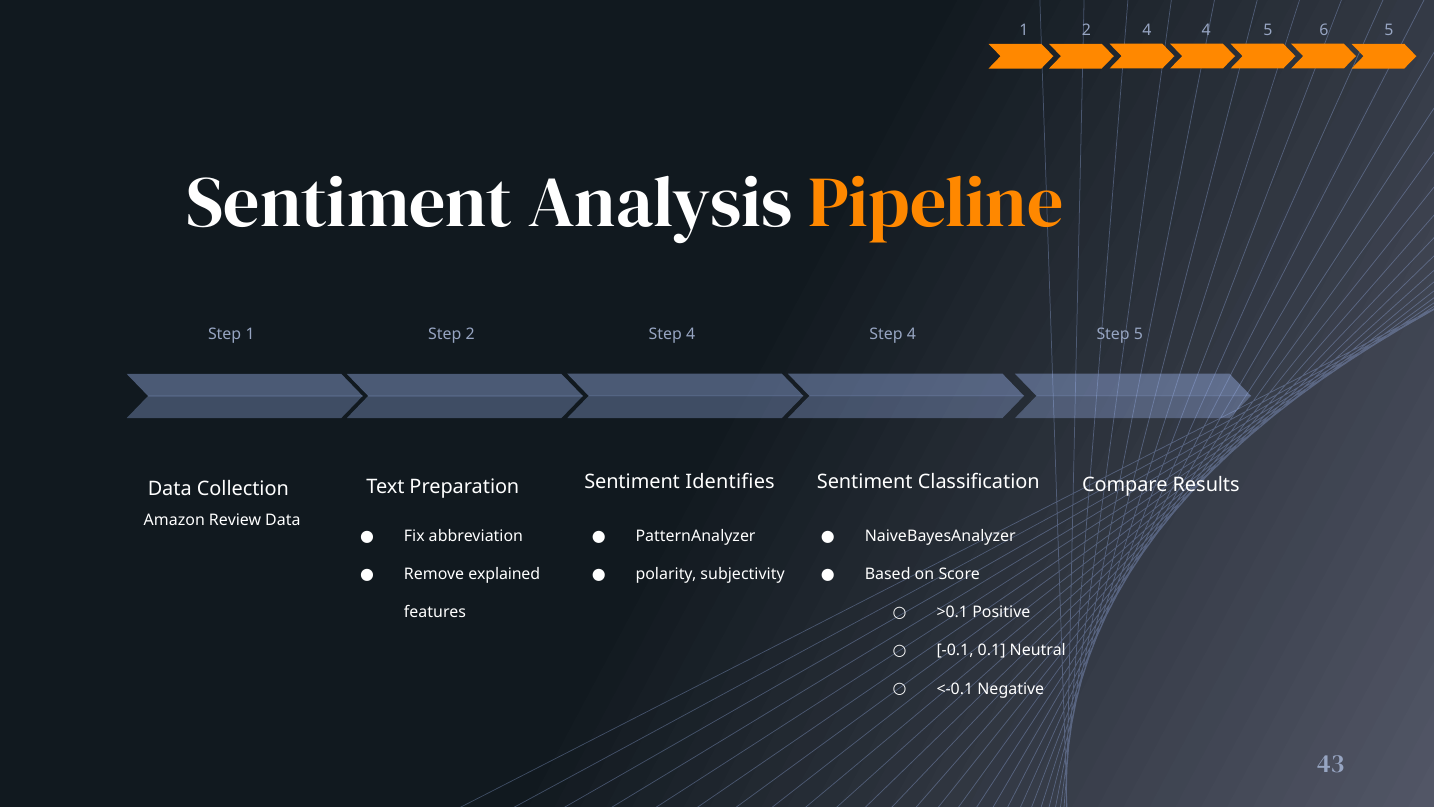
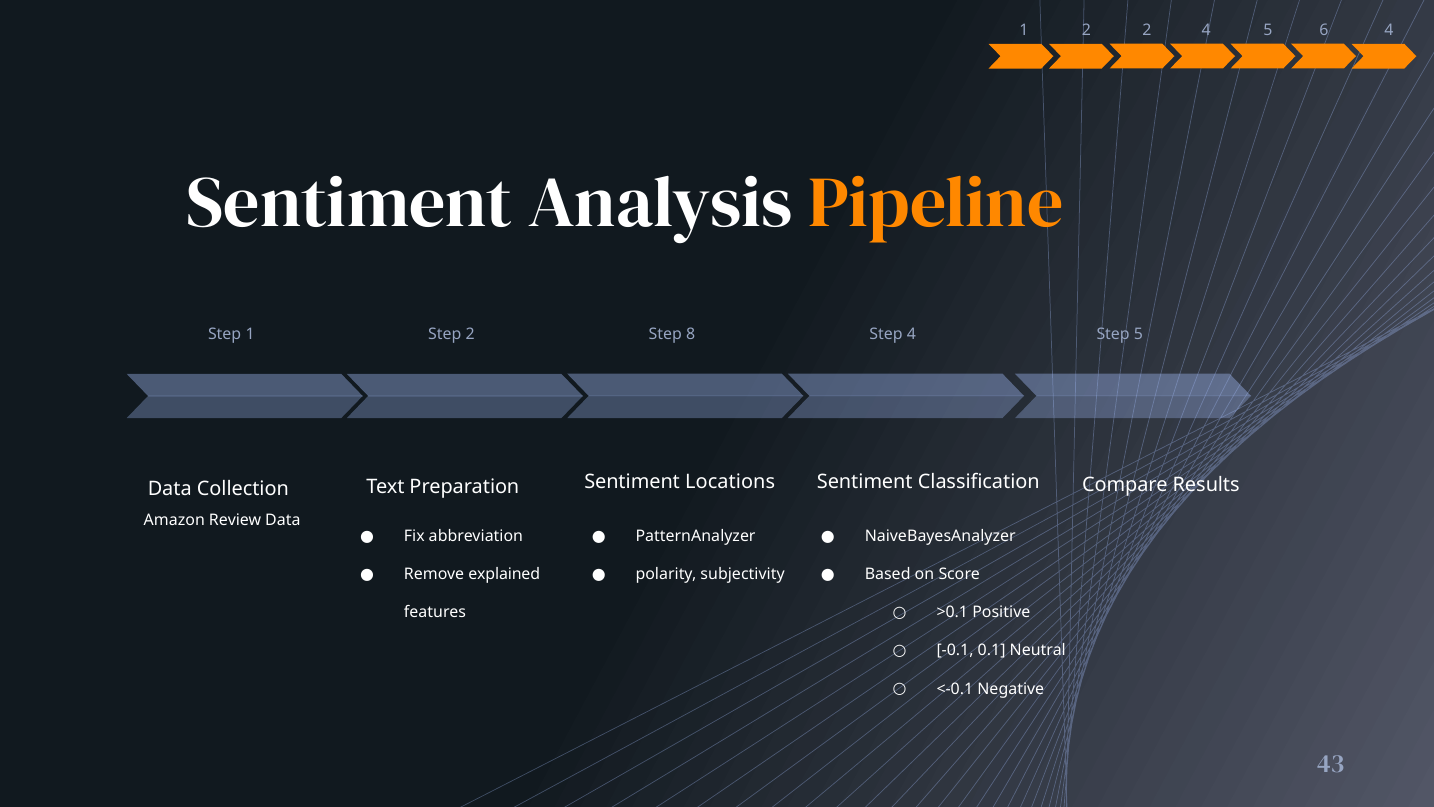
2 4: 4 -> 2
6 5: 5 -> 4
4 at (691, 334): 4 -> 8
Identifies: Identifies -> Locations
